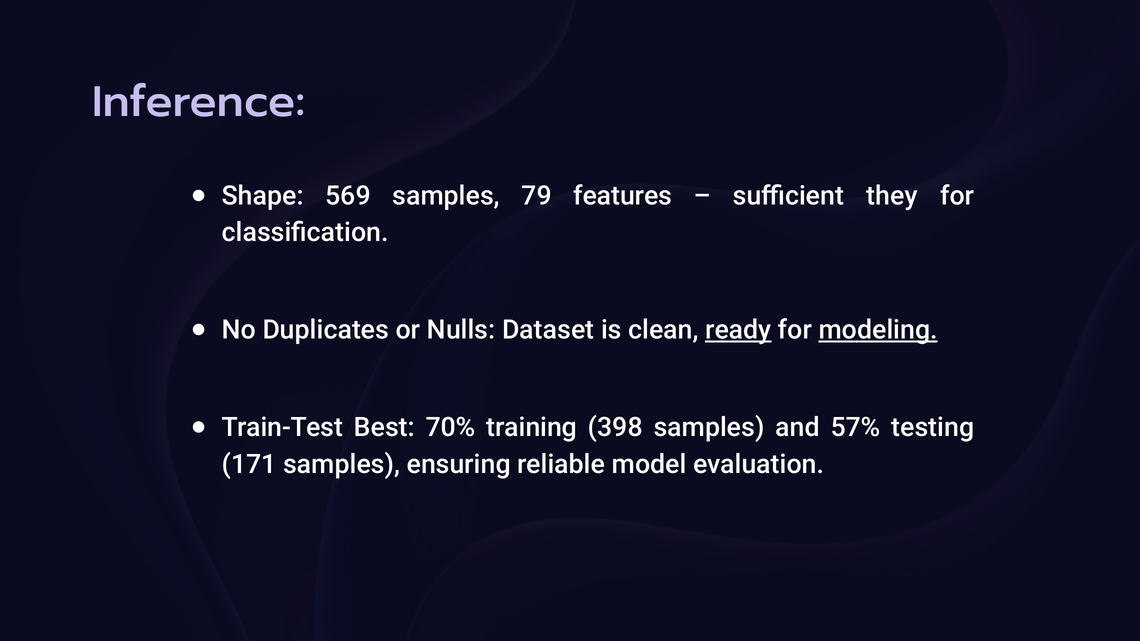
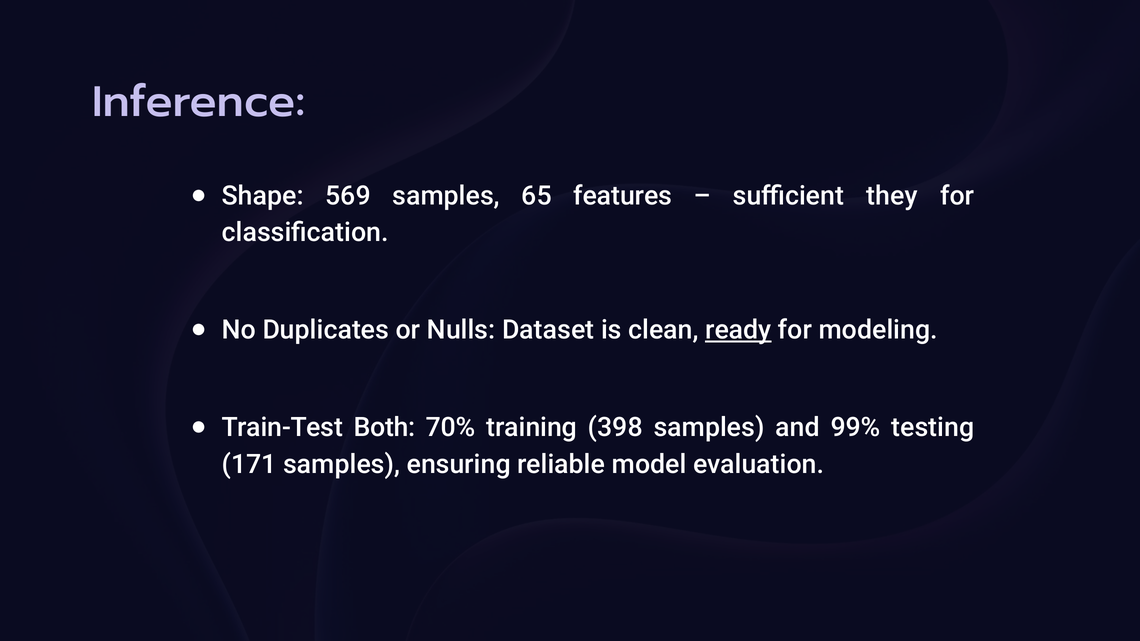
79: 79 -> 65
modeling underline: present -> none
Best: Best -> Both
57%: 57% -> 99%
